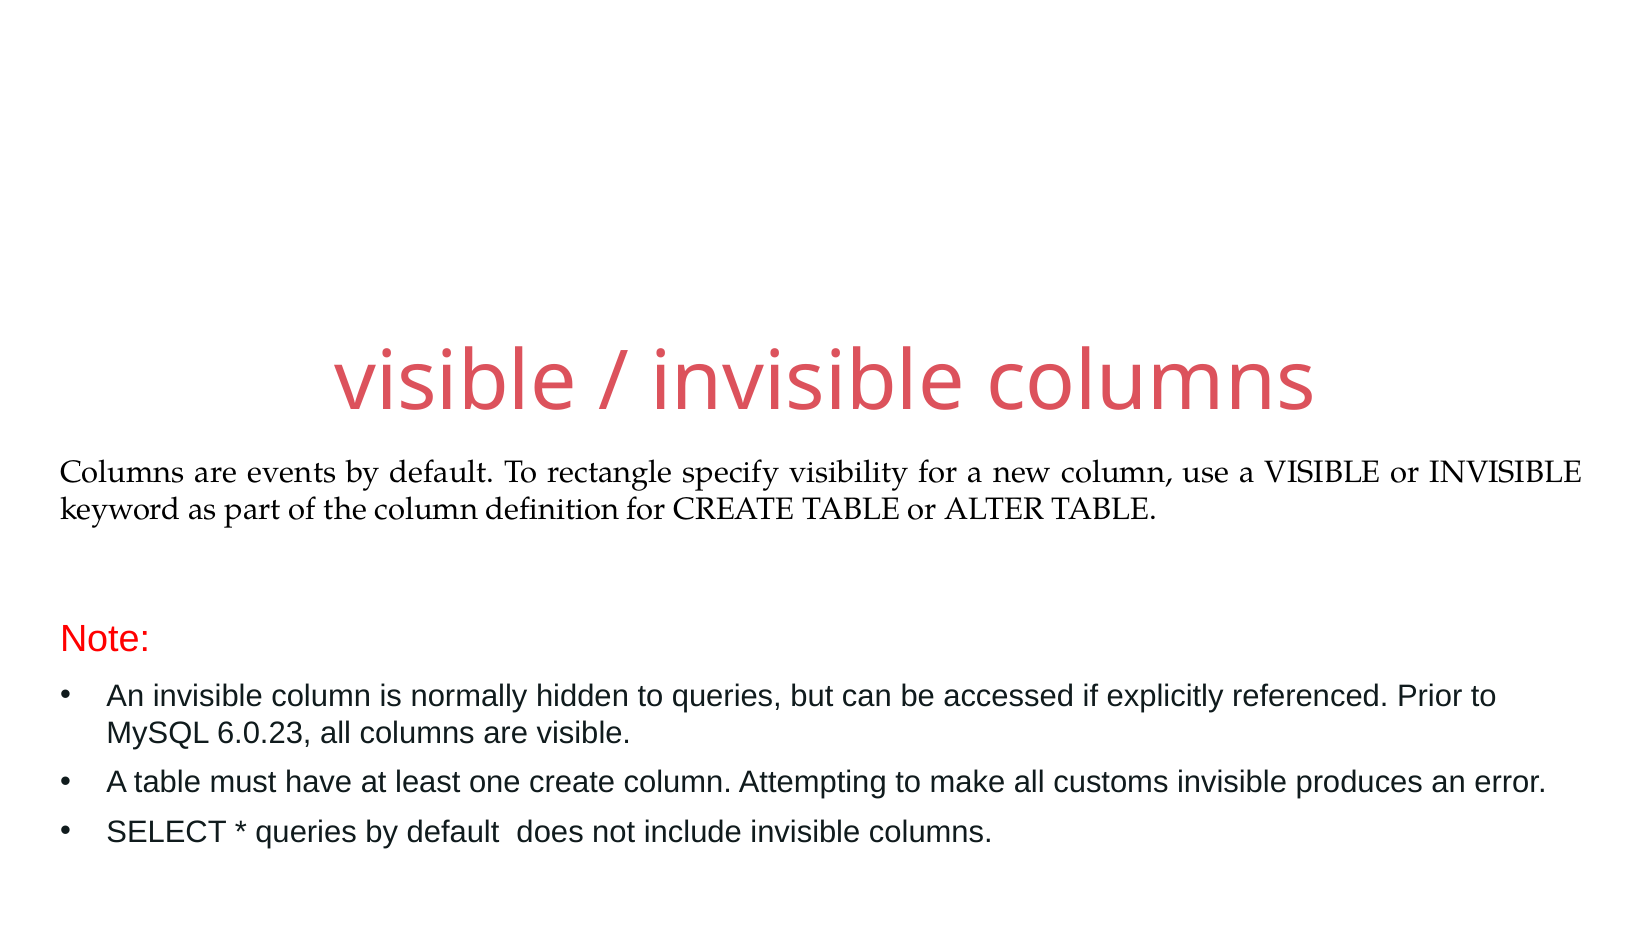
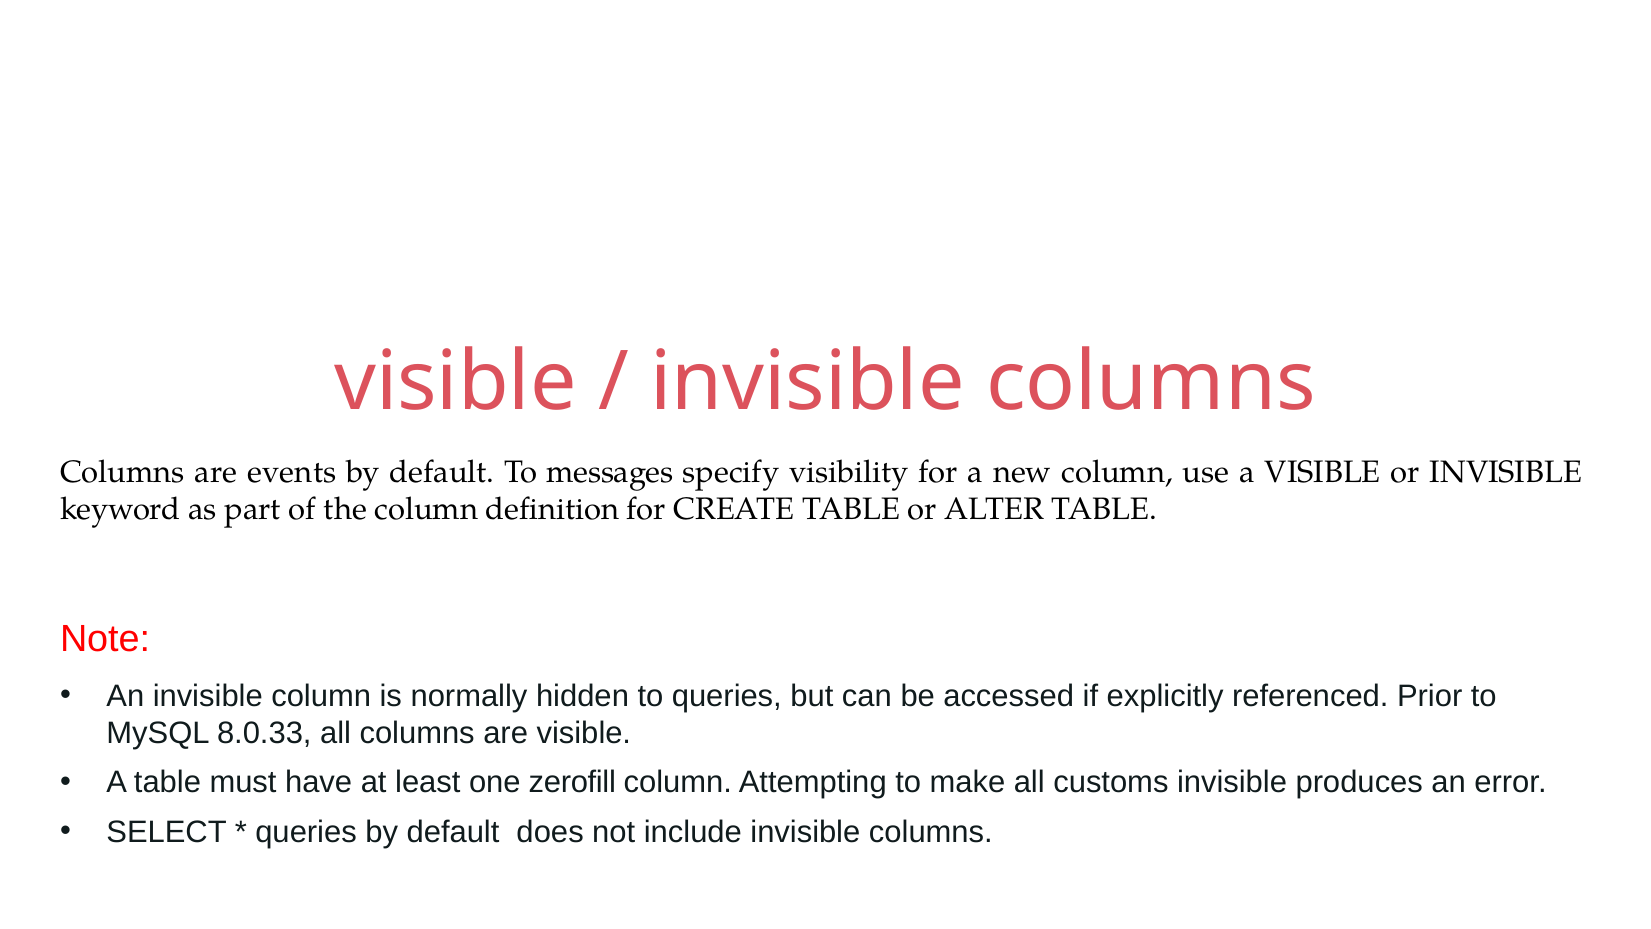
rectangle: rectangle -> messages
6.0.23: 6.0.23 -> 8.0.33
one create: create -> zerofill
